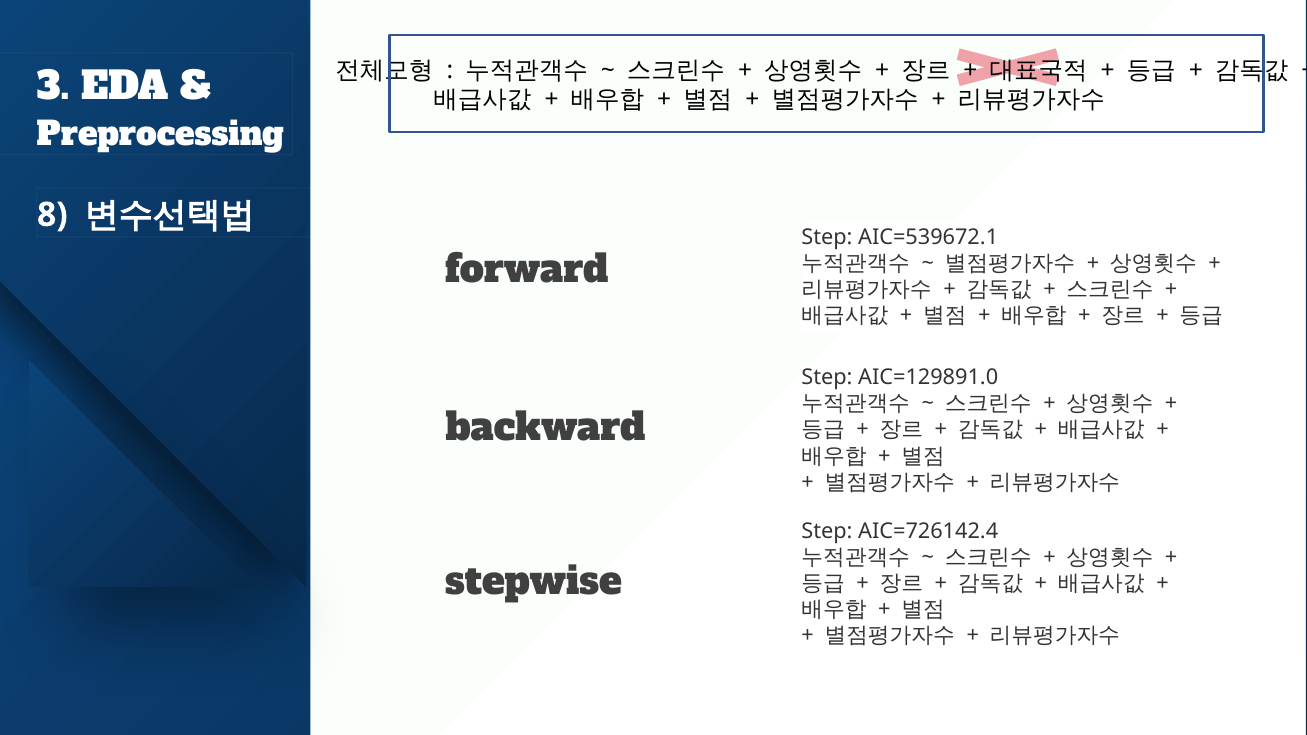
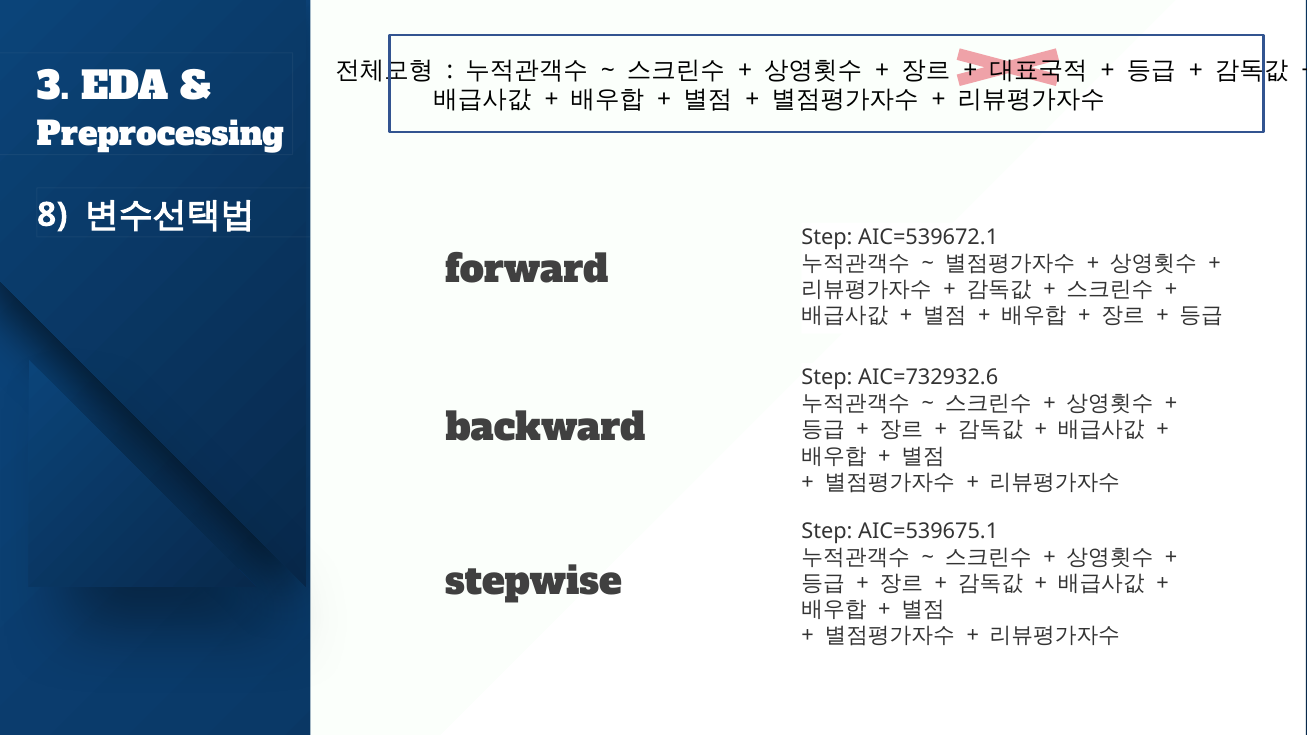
AIC=129891.0: AIC=129891.0 -> AIC=732932.6
AIC=726142.4: AIC=726142.4 -> AIC=539675.1
